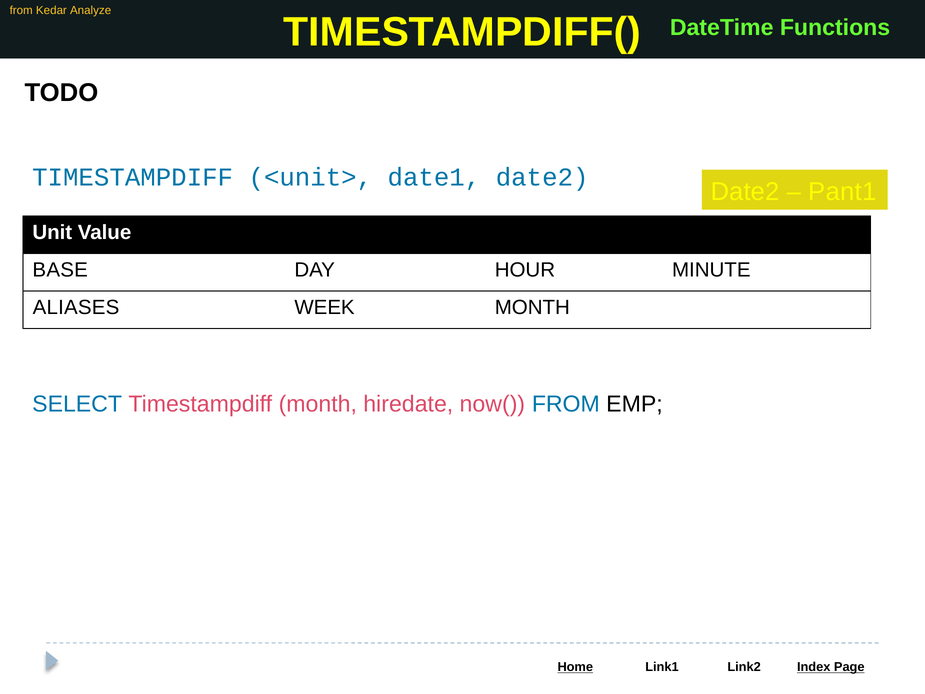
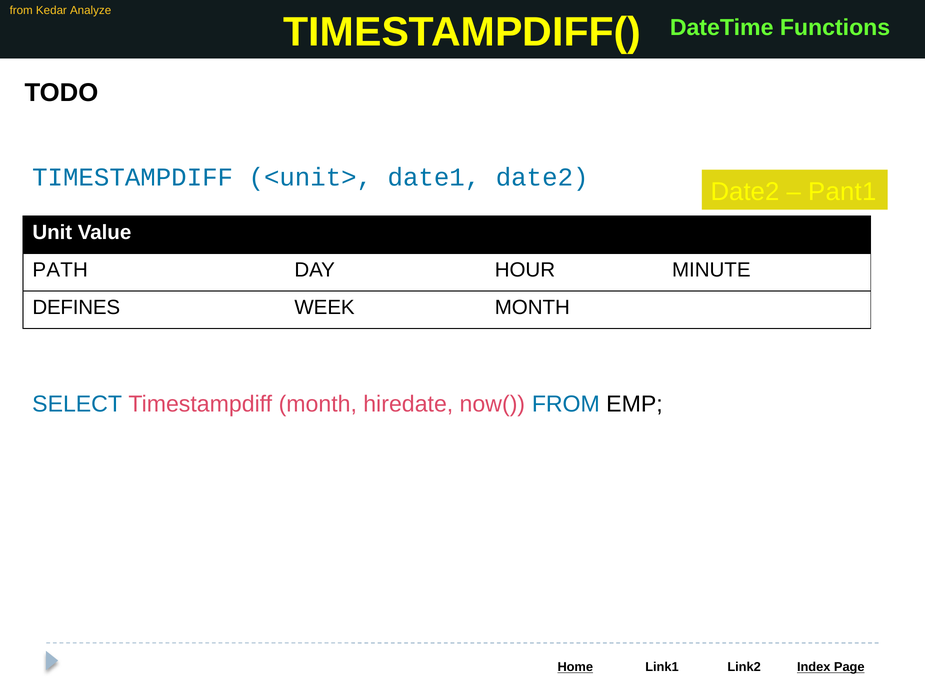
BASE: BASE -> PATH
ALIASES: ALIASES -> DEFINES
